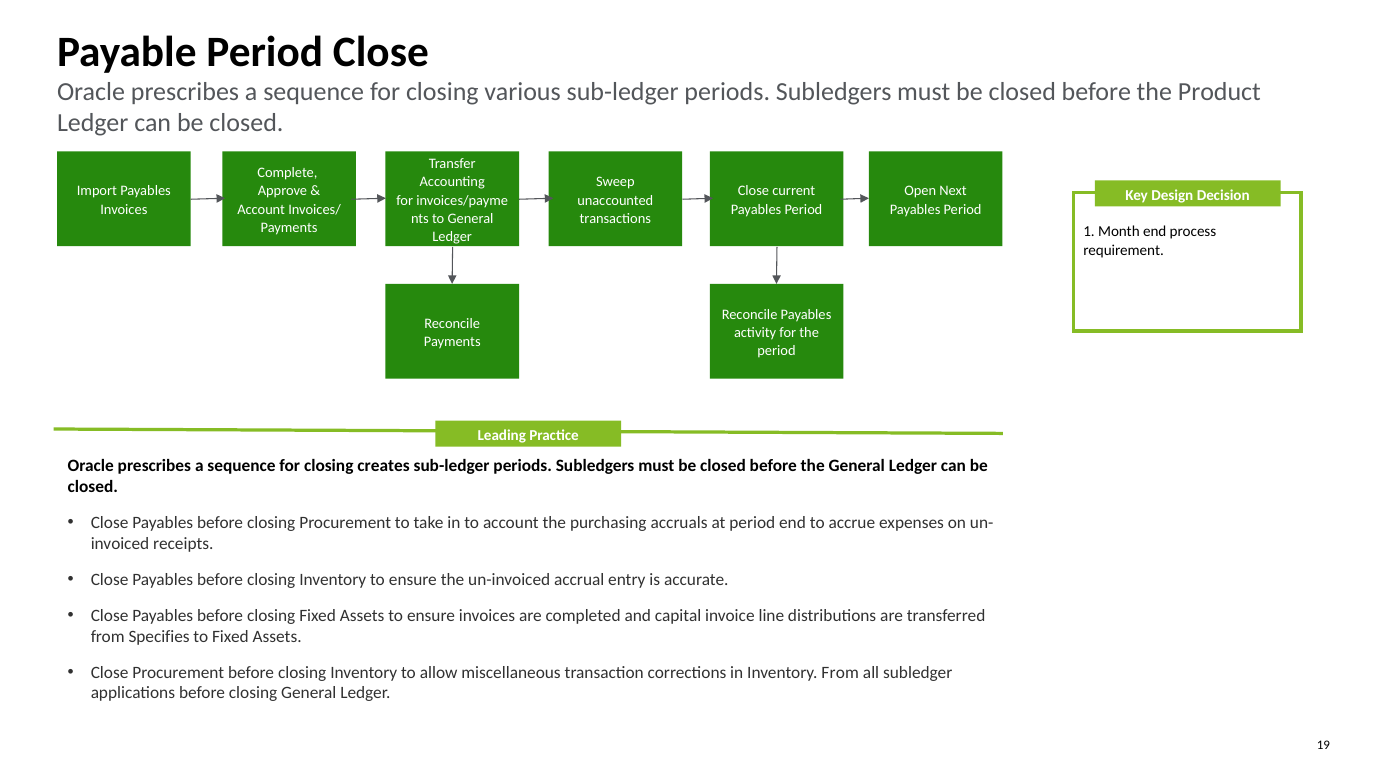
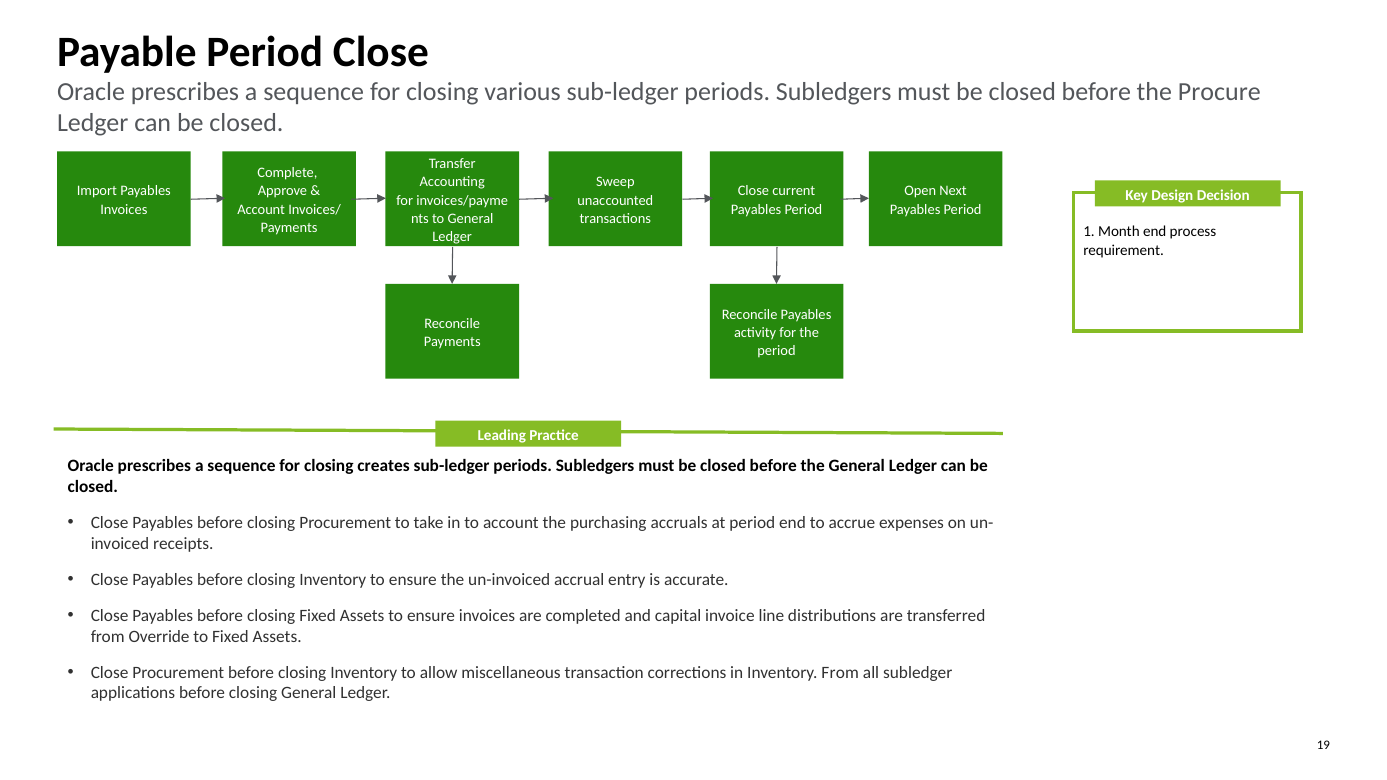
Product: Product -> Procure
Specifies: Specifies -> Override
